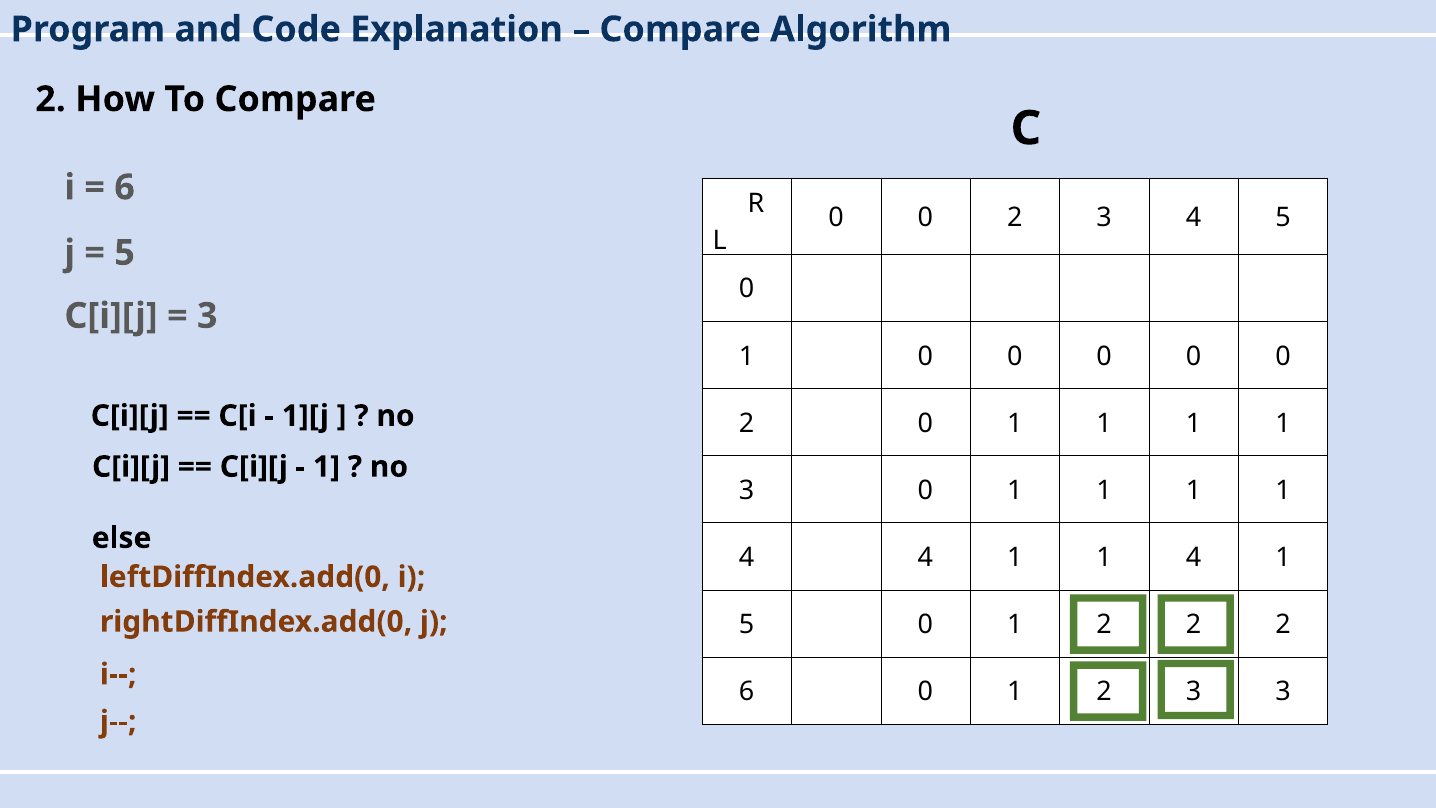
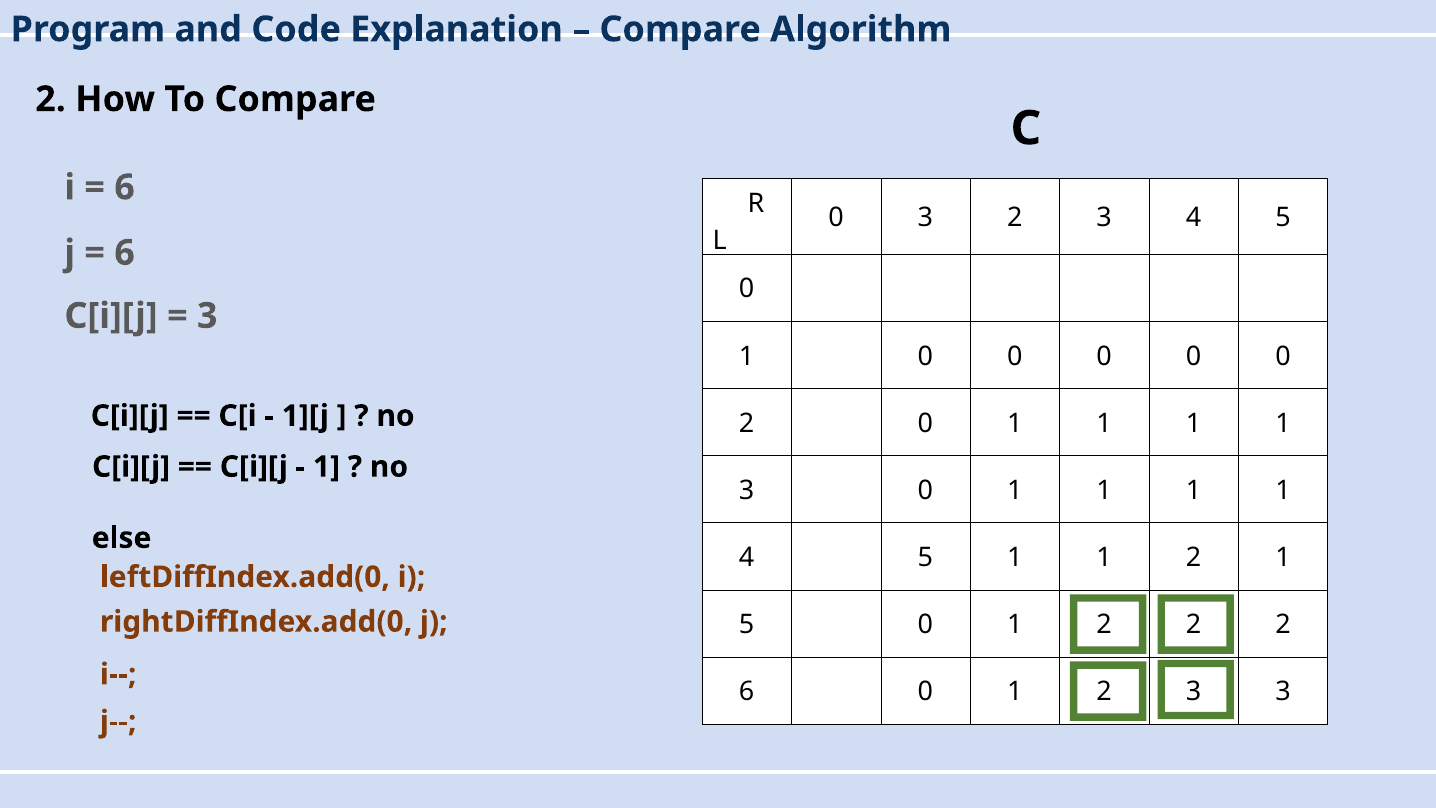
0 at (925, 218): 0 -> 3
5 at (125, 253): 5 -> 6
4 at (925, 557): 4 -> 5
4 at (1194, 557): 4 -> 2
